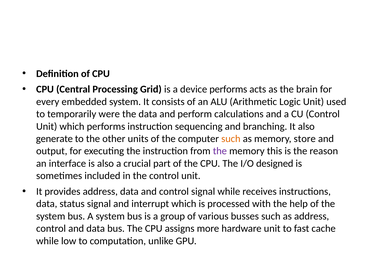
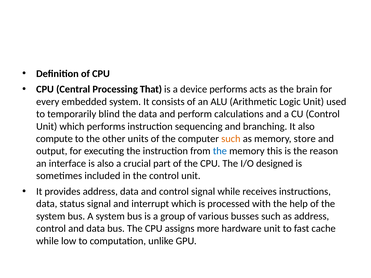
Grid: Grid -> That
were: were -> blind
generate: generate -> compute
the at (220, 151) colour: purple -> blue
